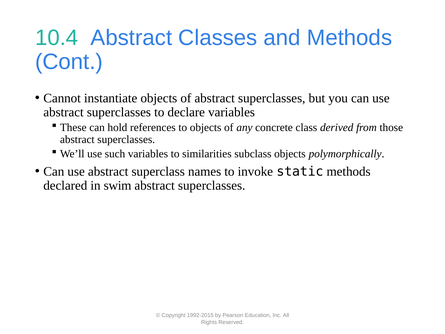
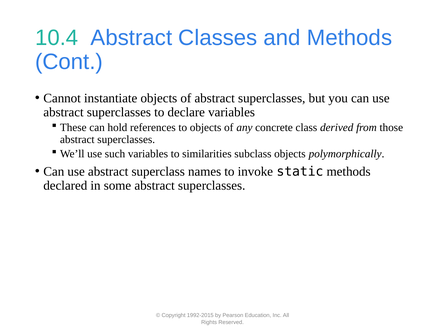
swim: swim -> some
